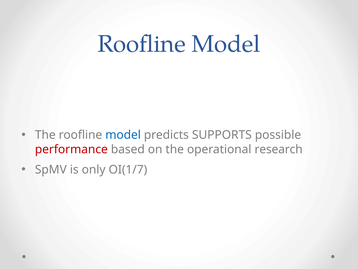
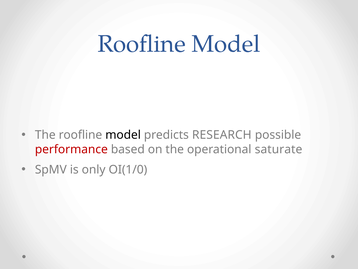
model at (123, 135) colour: blue -> black
SUPPORTS: SUPPORTS -> RESEARCH
research: research -> saturate
OI(1/7: OI(1/7 -> OI(1/0
